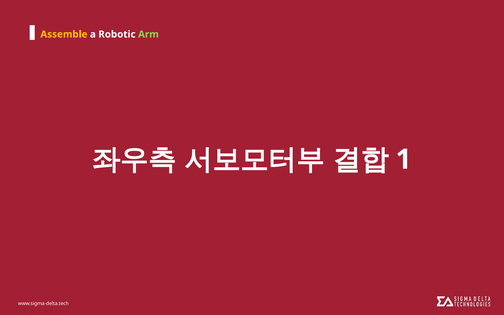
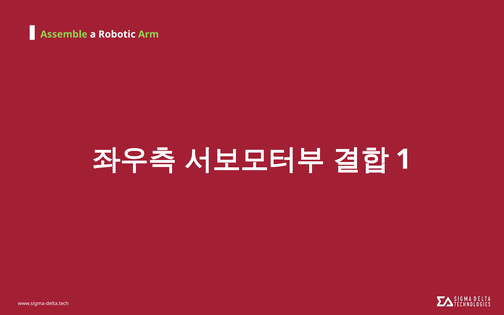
Assemble colour: yellow -> light green
